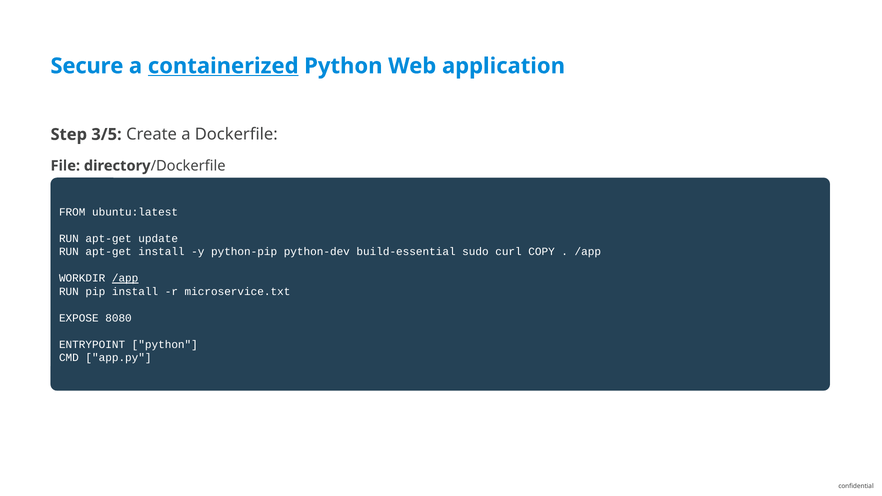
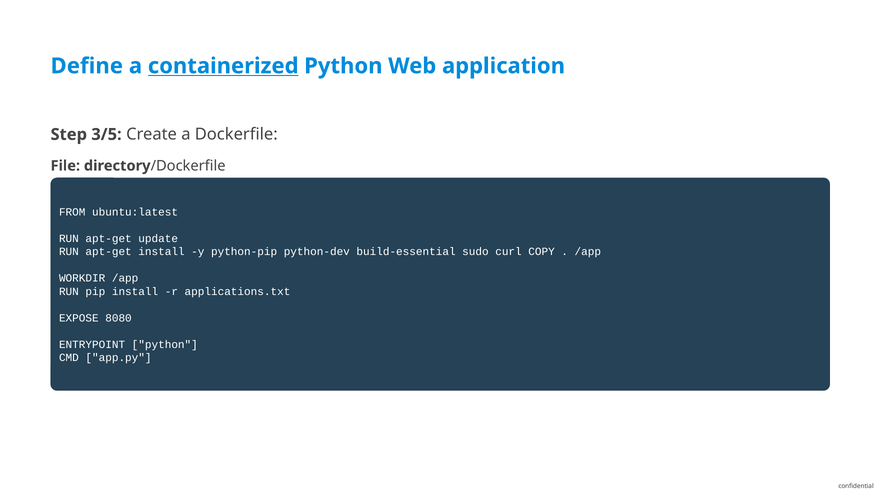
Secure: Secure -> Define
/app at (125, 278) underline: present -> none
microservice.txt: microservice.txt -> applications.txt
